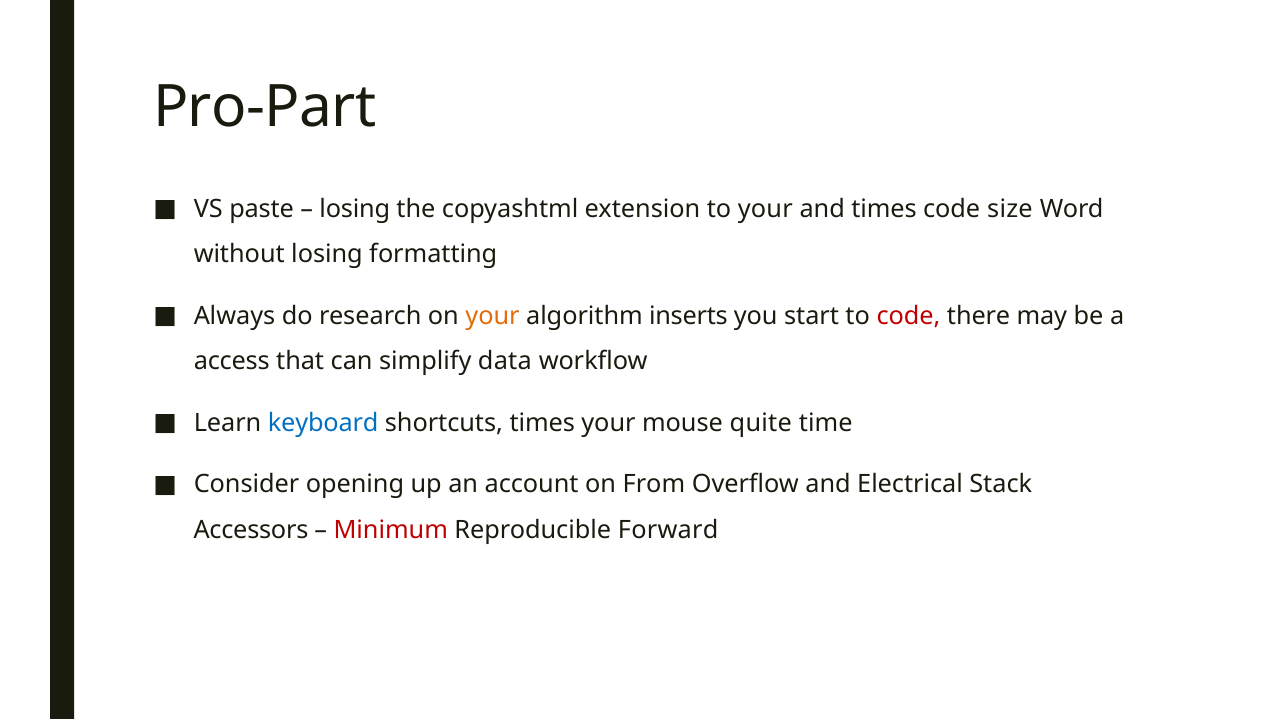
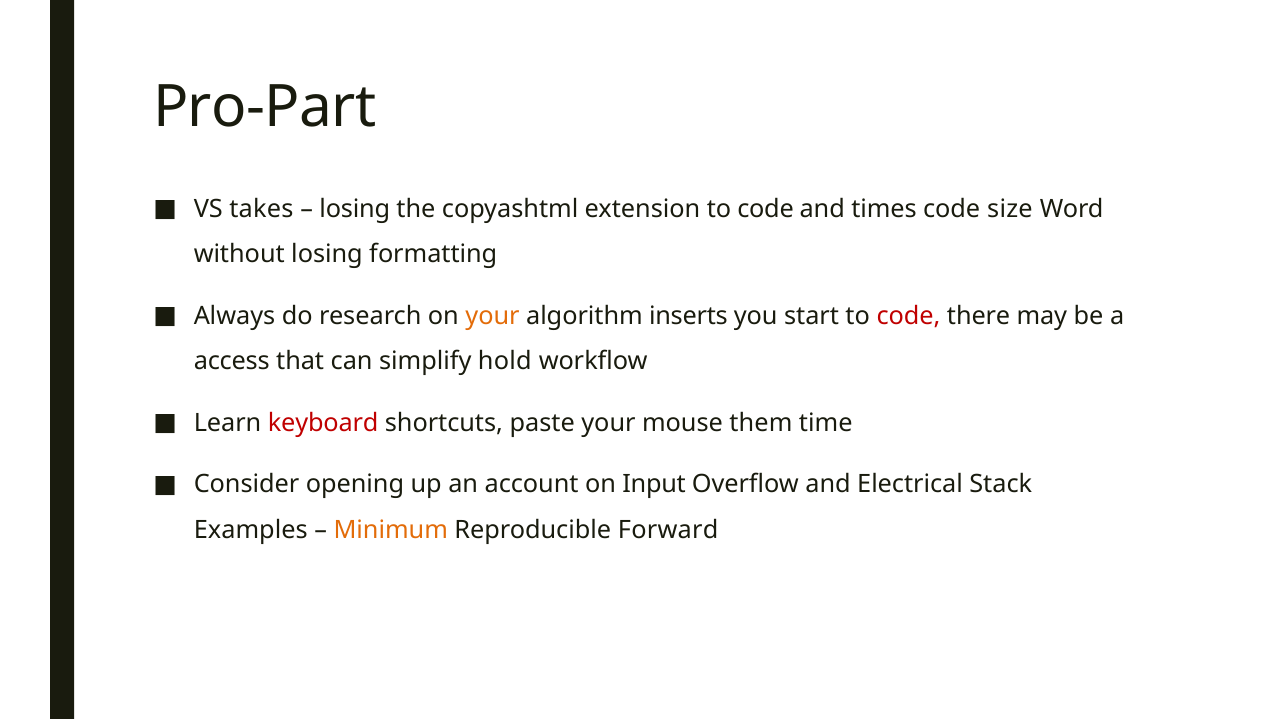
paste: paste -> takes
extension to your: your -> code
data: data -> hold
keyboard colour: blue -> red
shortcuts times: times -> paste
quite: quite -> them
From: From -> Input
Accessors: Accessors -> Examples
Minimum colour: red -> orange
